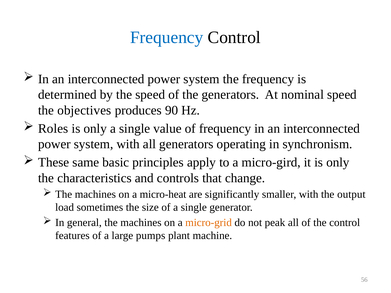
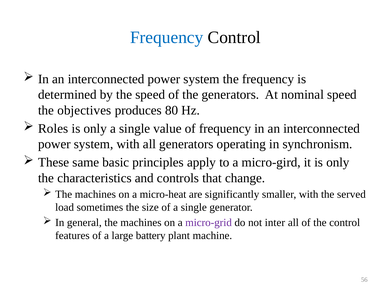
90: 90 -> 80
output: output -> served
micro-grid colour: orange -> purple
peak: peak -> inter
pumps: pumps -> battery
